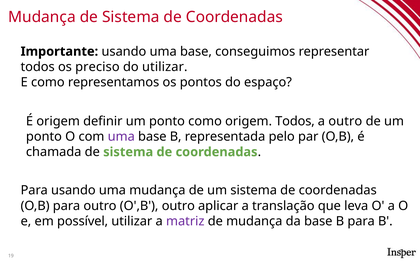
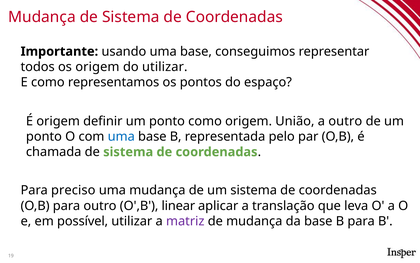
os preciso: preciso -> origem
origem Todos: Todos -> União
uma at (121, 136) colour: purple -> blue
Para usando: usando -> preciso
O',B outro: outro -> linear
